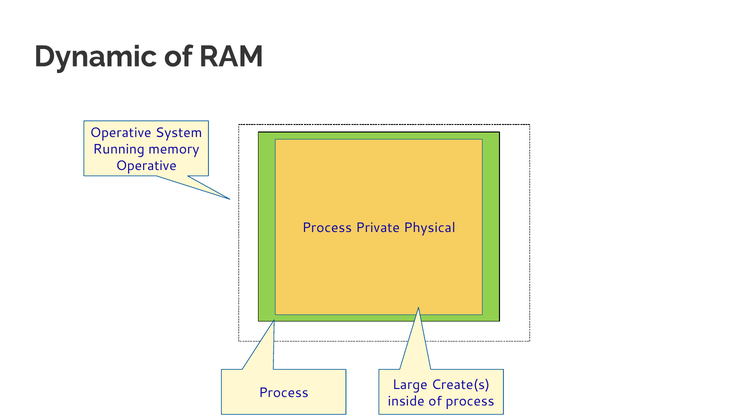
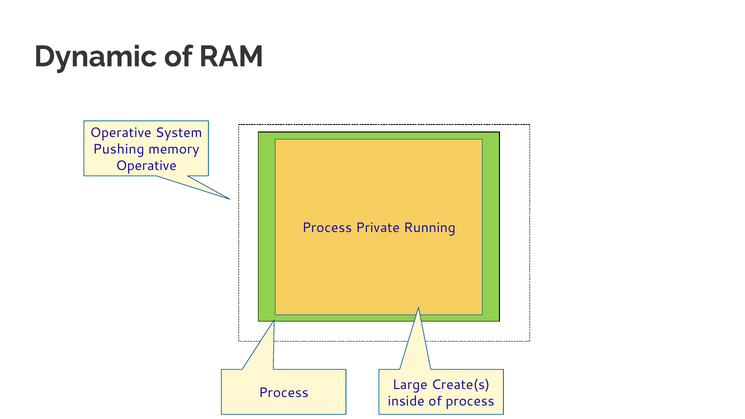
Running: Running -> Pushing
Physical: Physical -> Running
